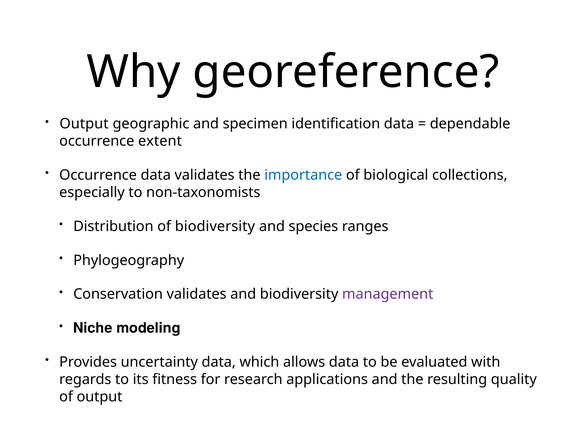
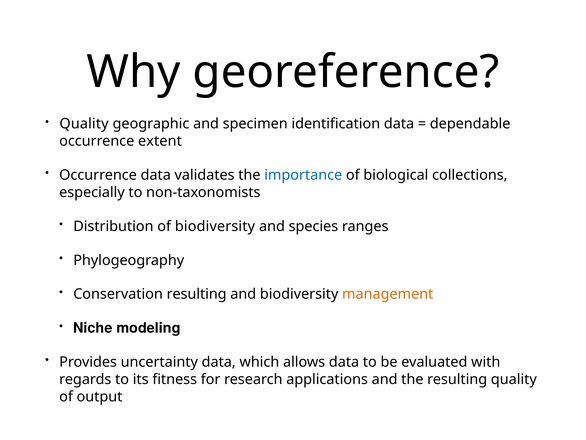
Output at (84, 124): Output -> Quality
Conservation validates: validates -> resulting
management colour: purple -> orange
